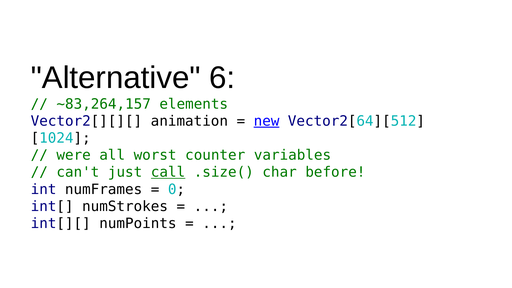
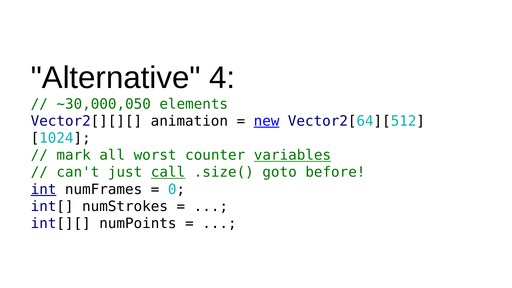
6: 6 -> 4
~83,264,157: ~83,264,157 -> ~30,000,050
were: were -> mark
variables underline: none -> present
char: char -> goto
int underline: none -> present
